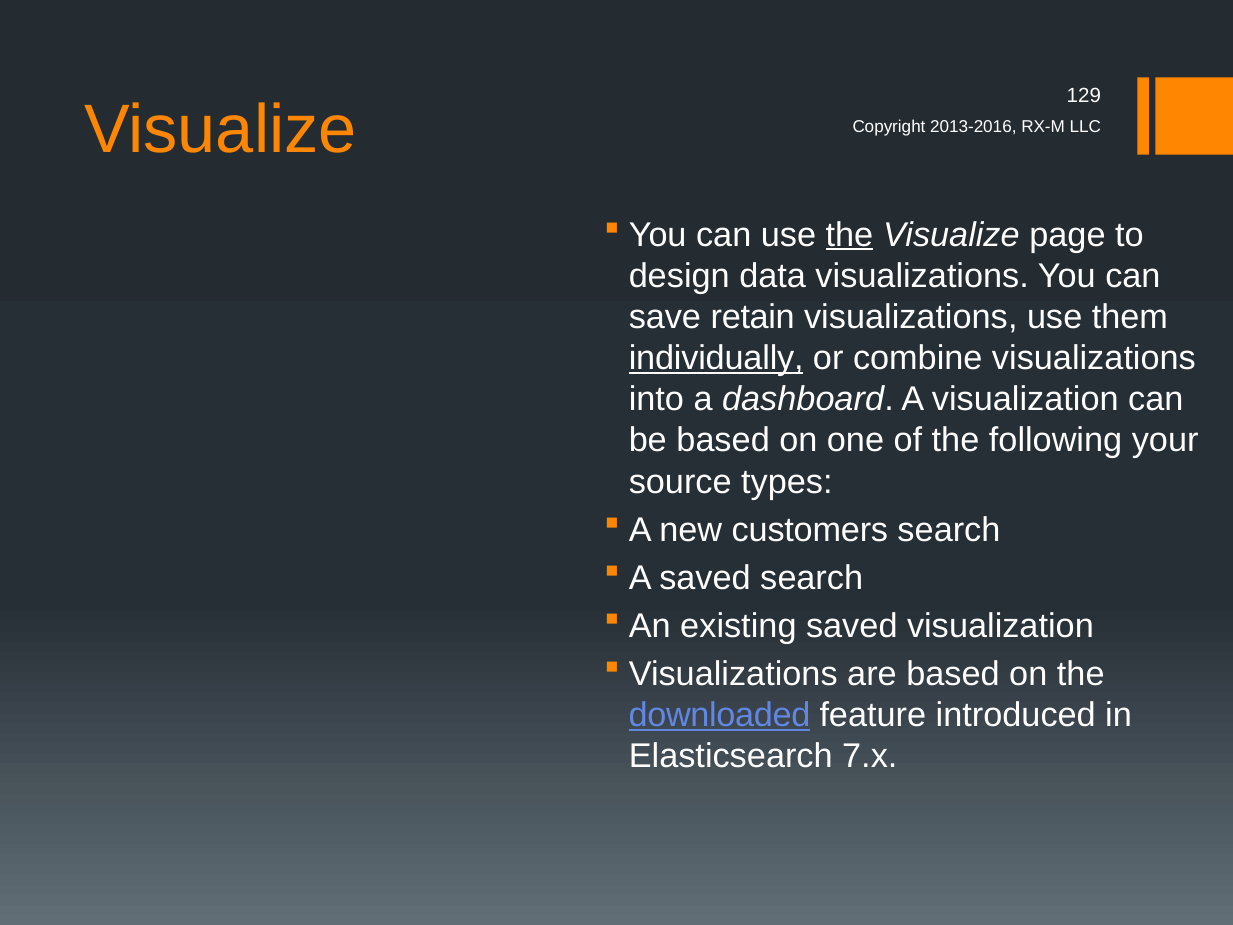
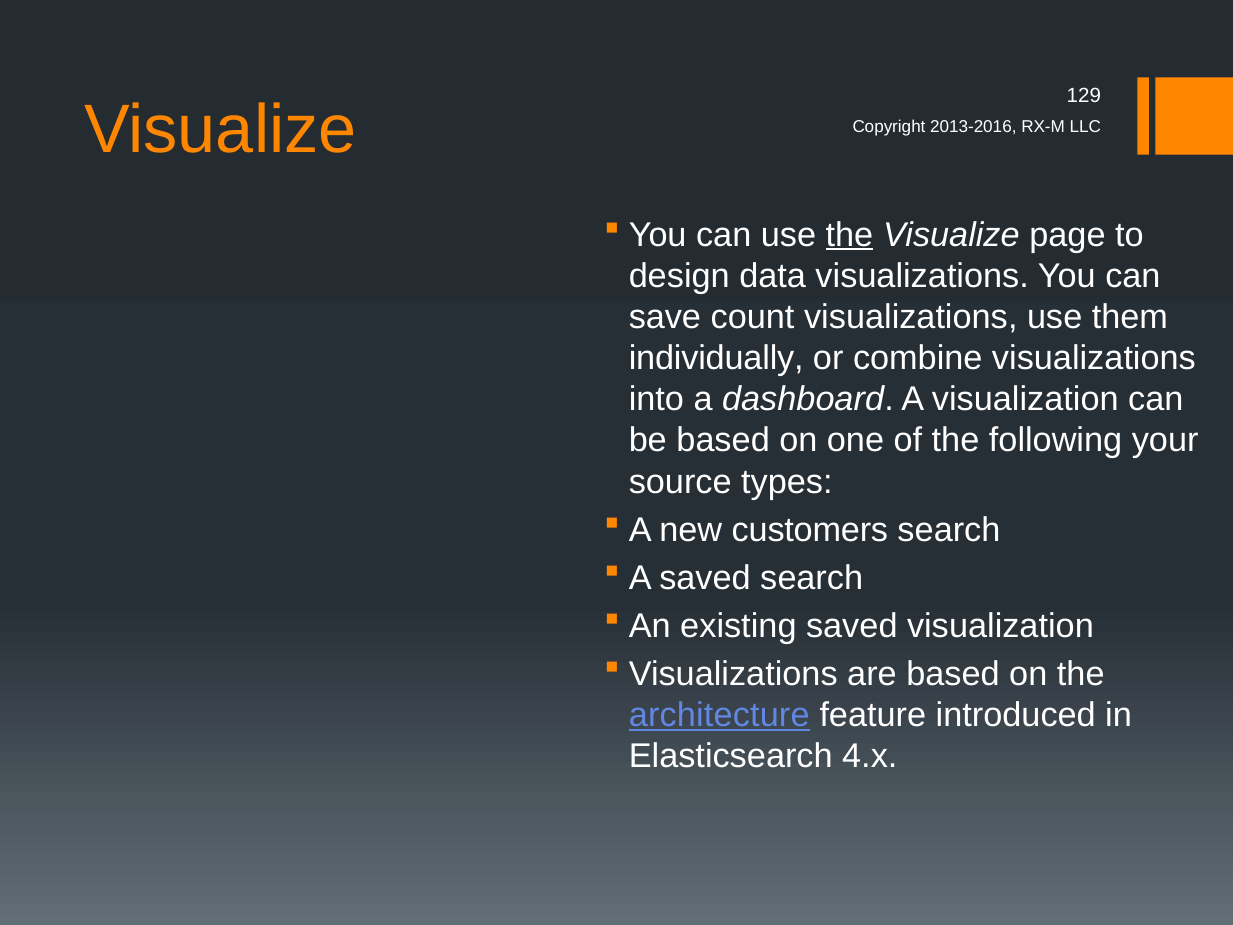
retain: retain -> count
individually underline: present -> none
downloaded: downloaded -> architecture
7.x: 7.x -> 4.x
